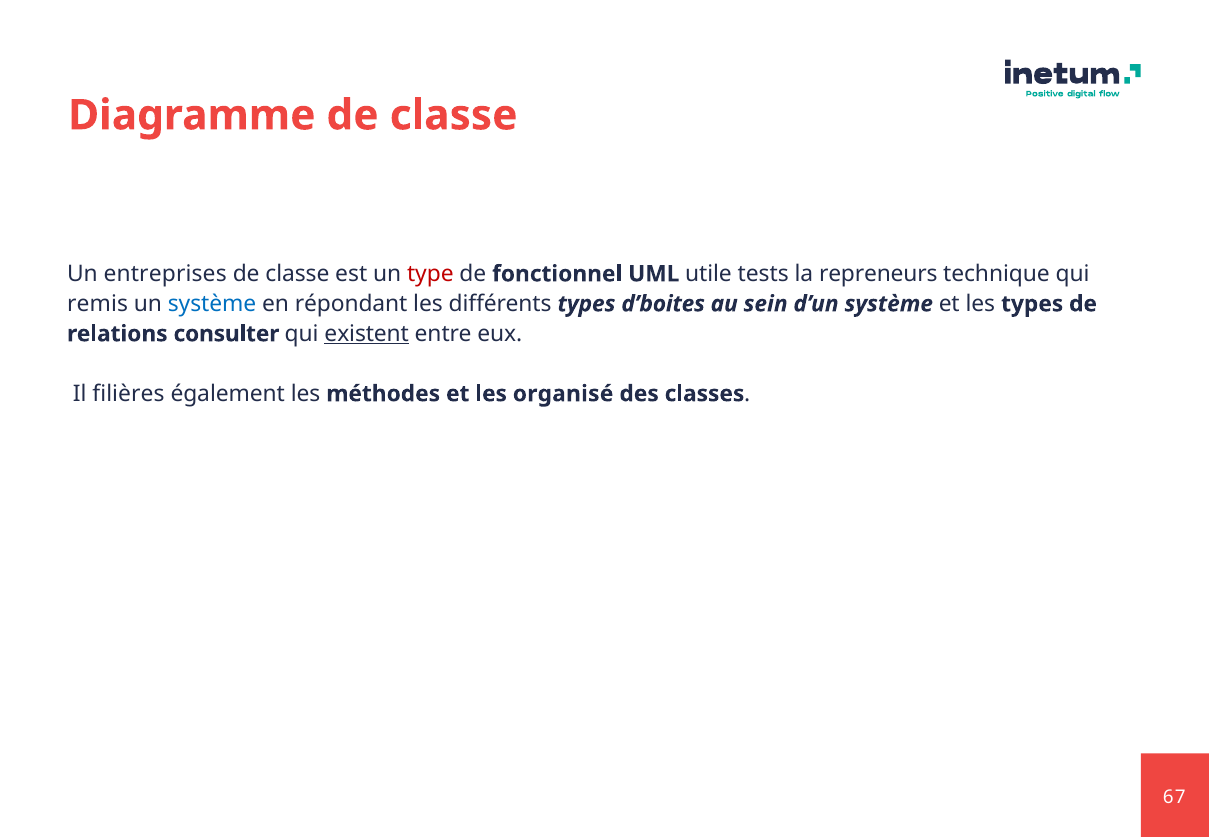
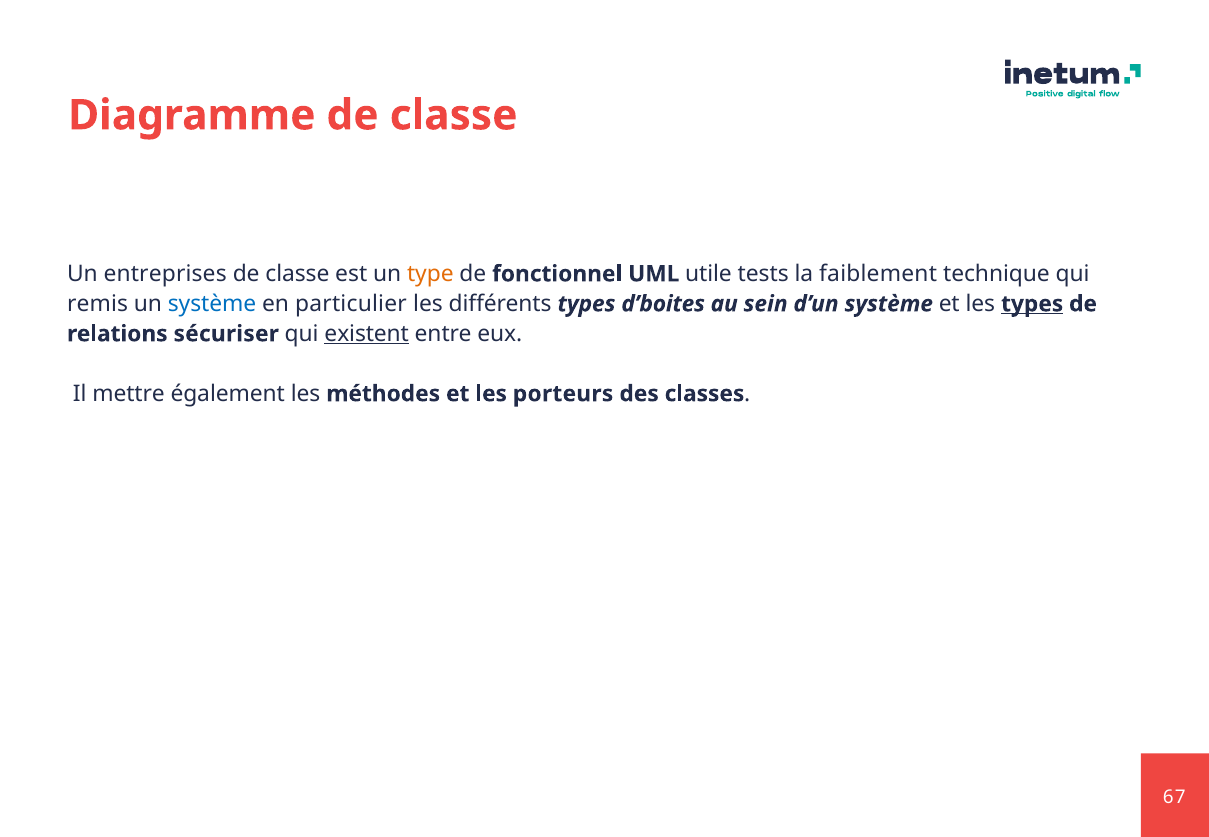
type colour: red -> orange
repreneurs: repreneurs -> faiblement
répondant: répondant -> particulier
types at (1032, 304) underline: none -> present
consulter: consulter -> sécuriser
filières: filières -> mettre
organisé: organisé -> porteurs
